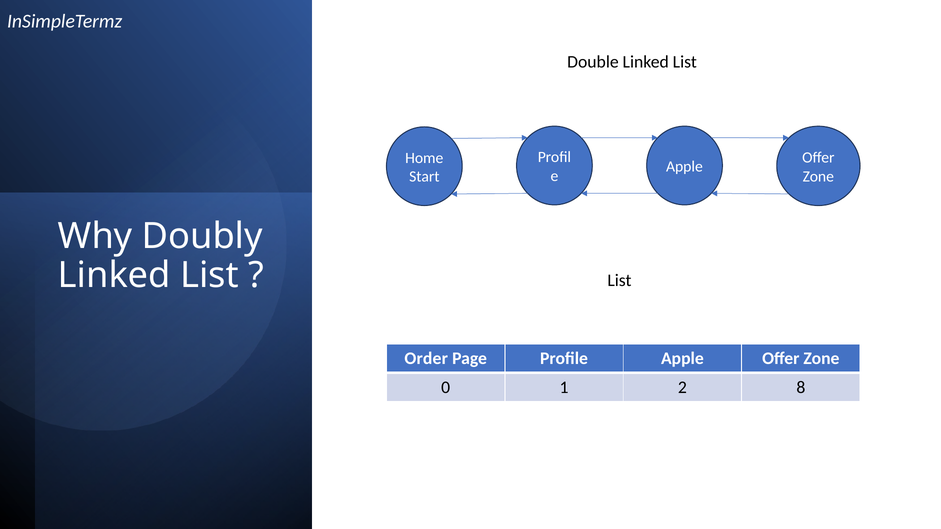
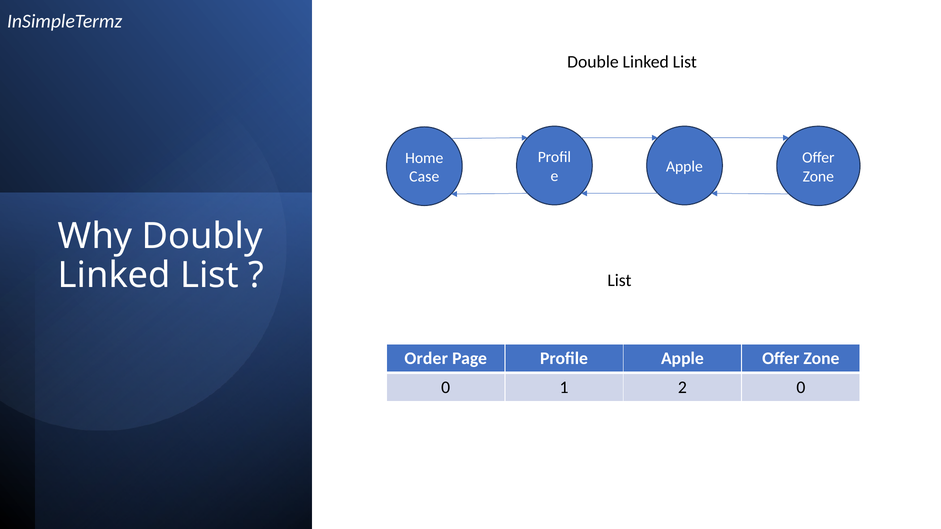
Start: Start -> Case
2 8: 8 -> 0
